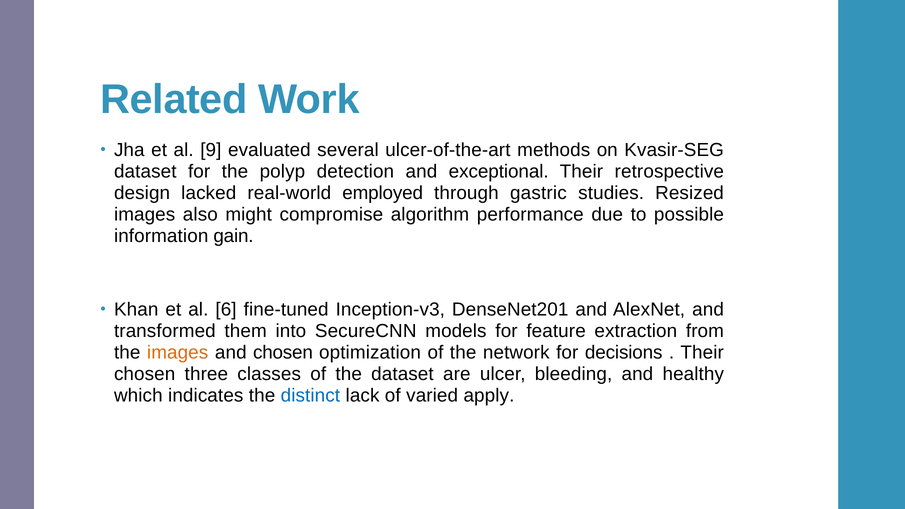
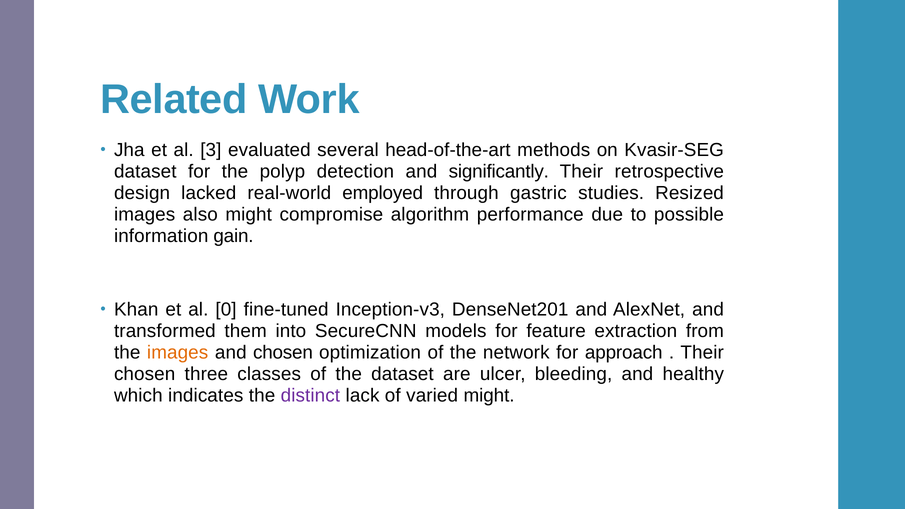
9: 9 -> 3
ulcer-of-the-art: ulcer-of-the-art -> head-of-the-art
exceptional: exceptional -> significantly
6: 6 -> 0
decisions: decisions -> approach
distinct colour: blue -> purple
varied apply: apply -> might
